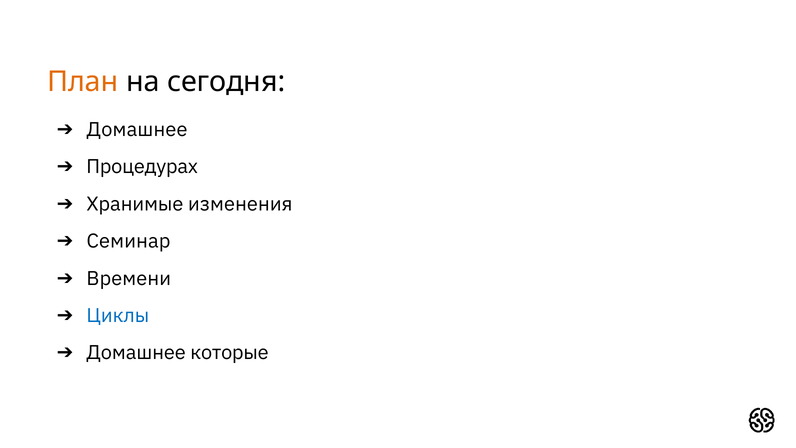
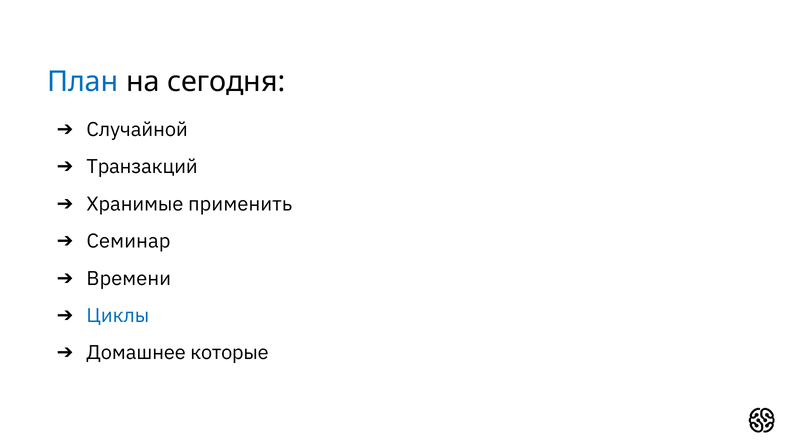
План colour: orange -> blue
Домашнее at (137, 130): Домашнее -> Случайной
Процедурах: Процедурах -> Транзакций
изменения: изменения -> применить
